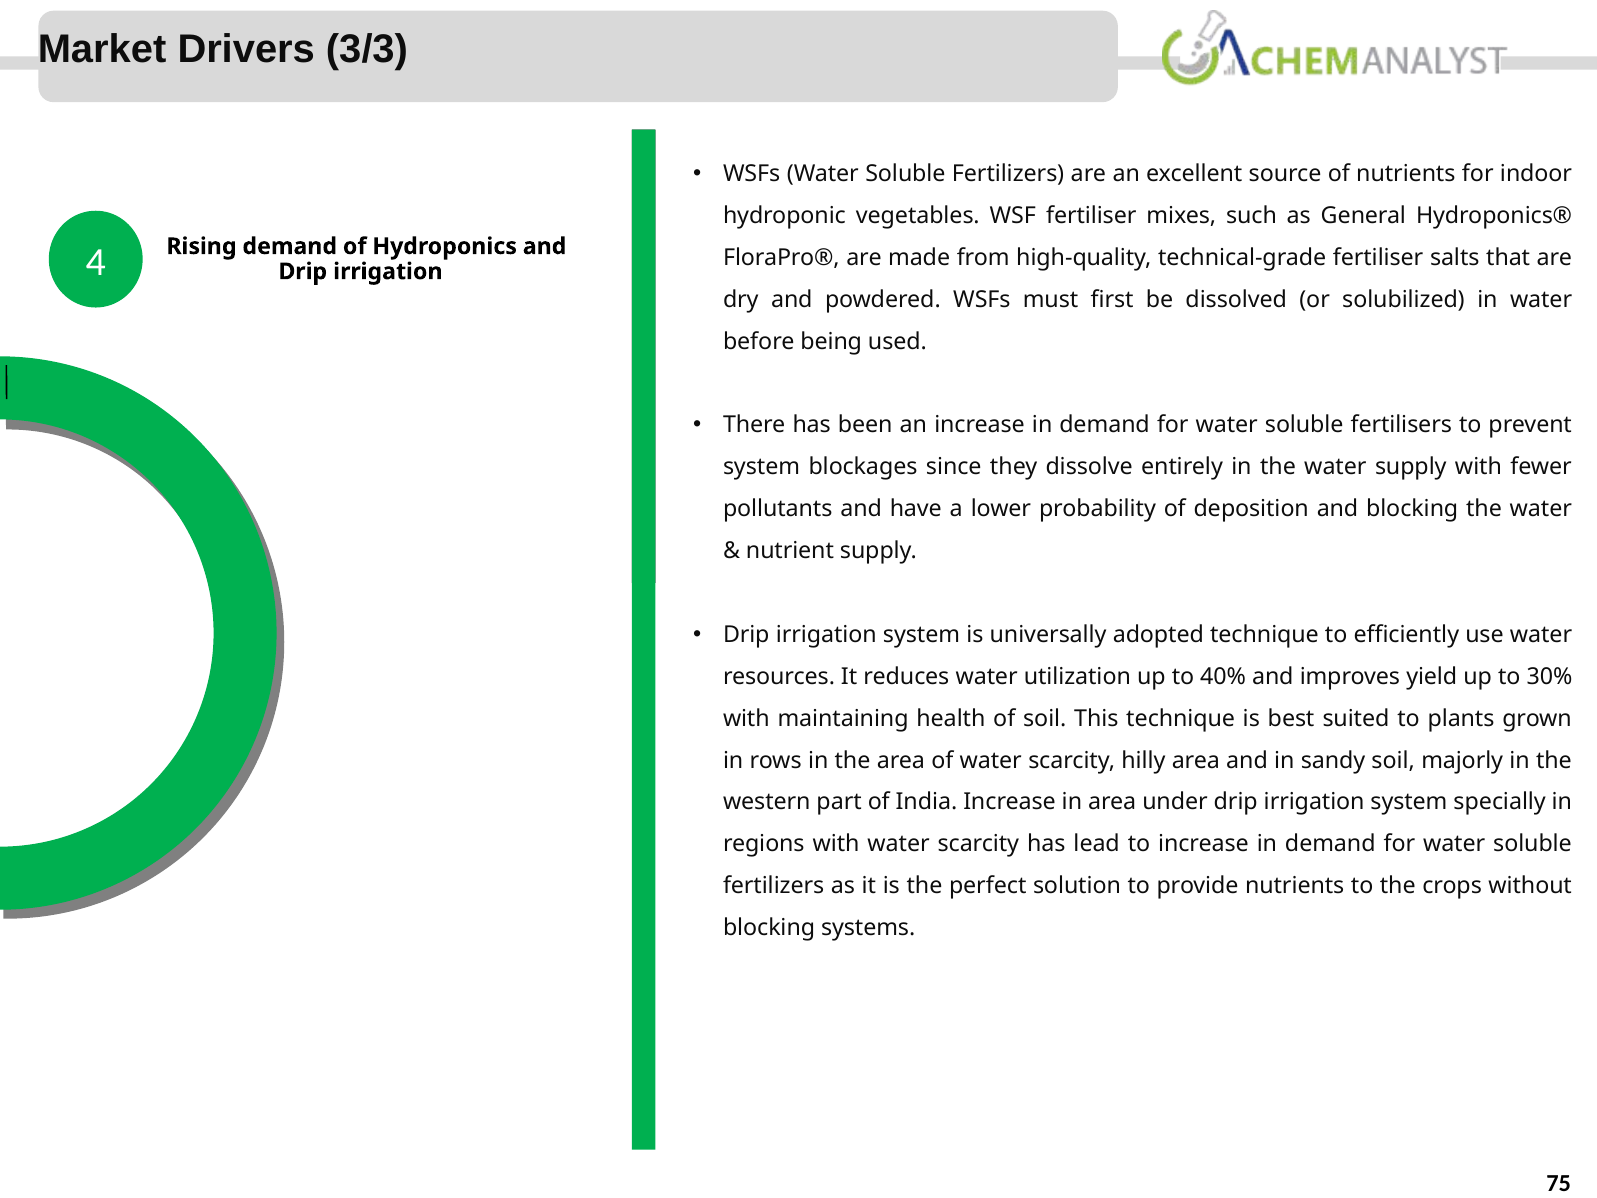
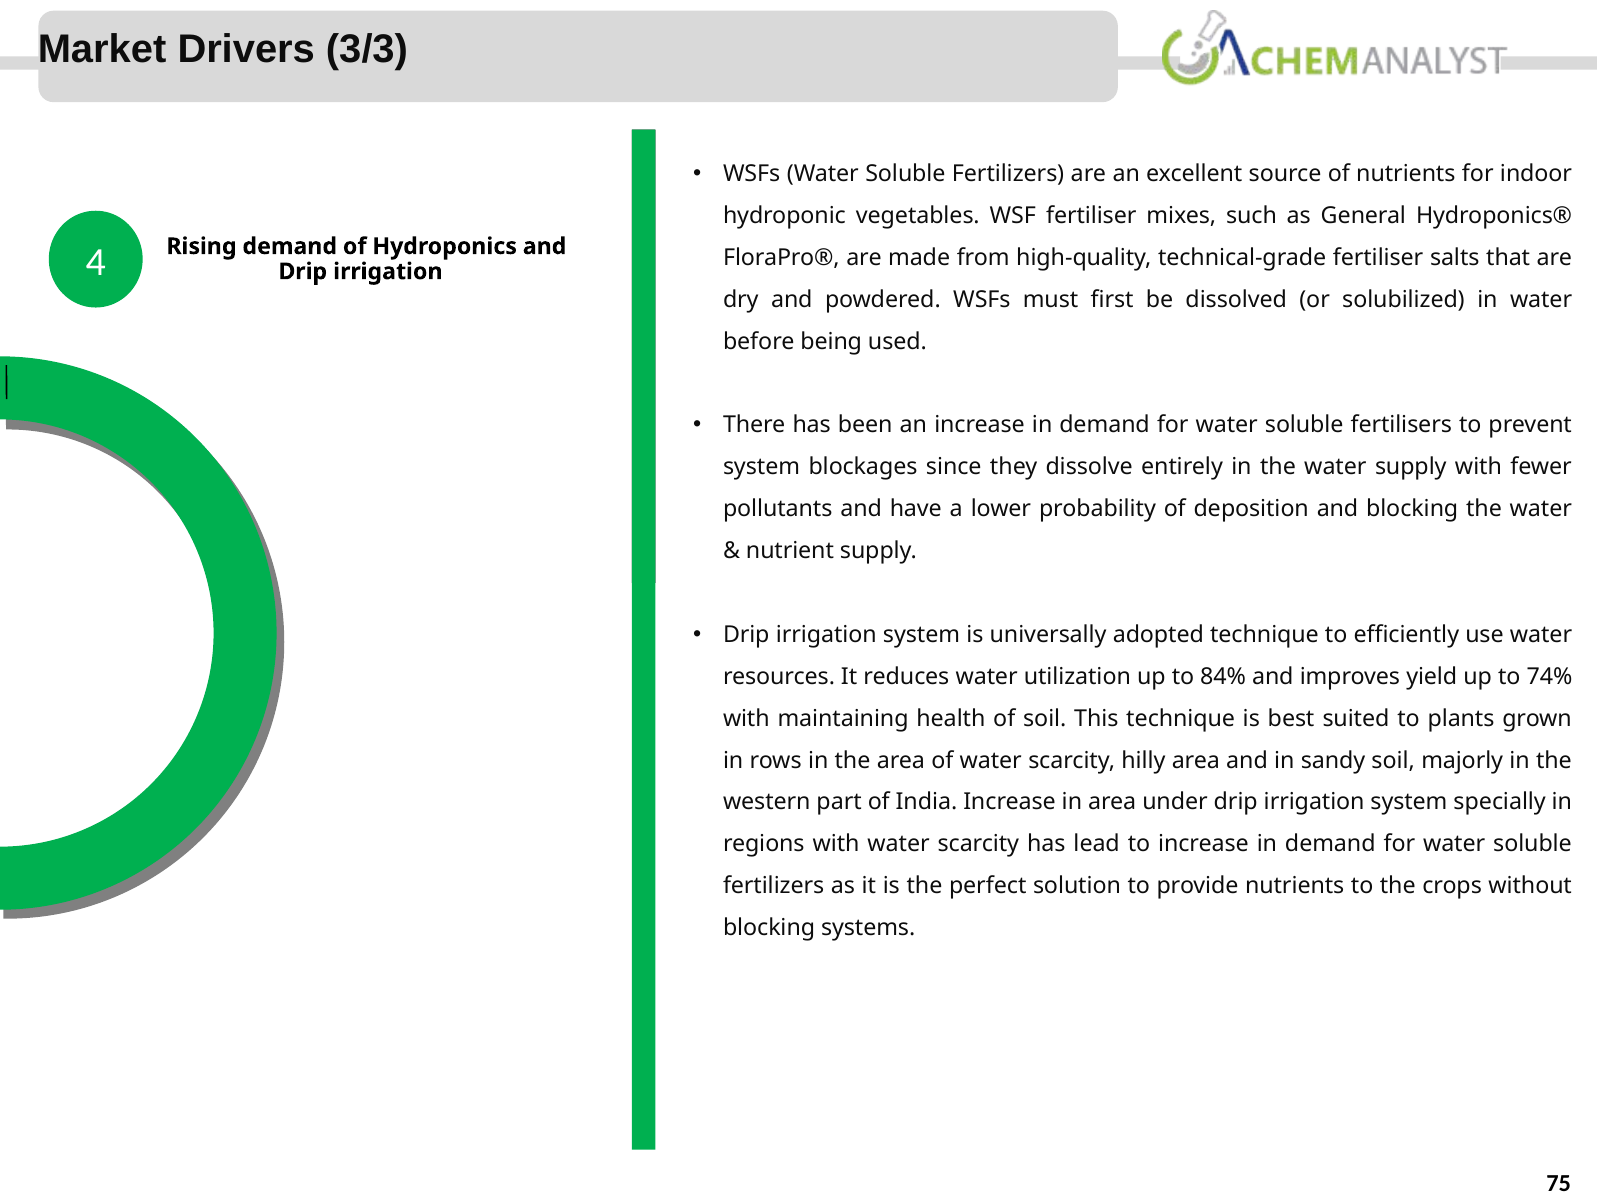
40%: 40% -> 84%
30%: 30% -> 74%
